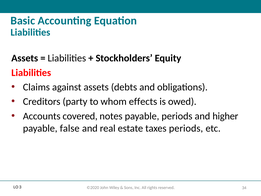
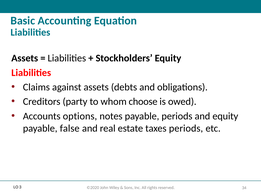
effects: effects -> choose
covered: covered -> options
and higher: higher -> equity
